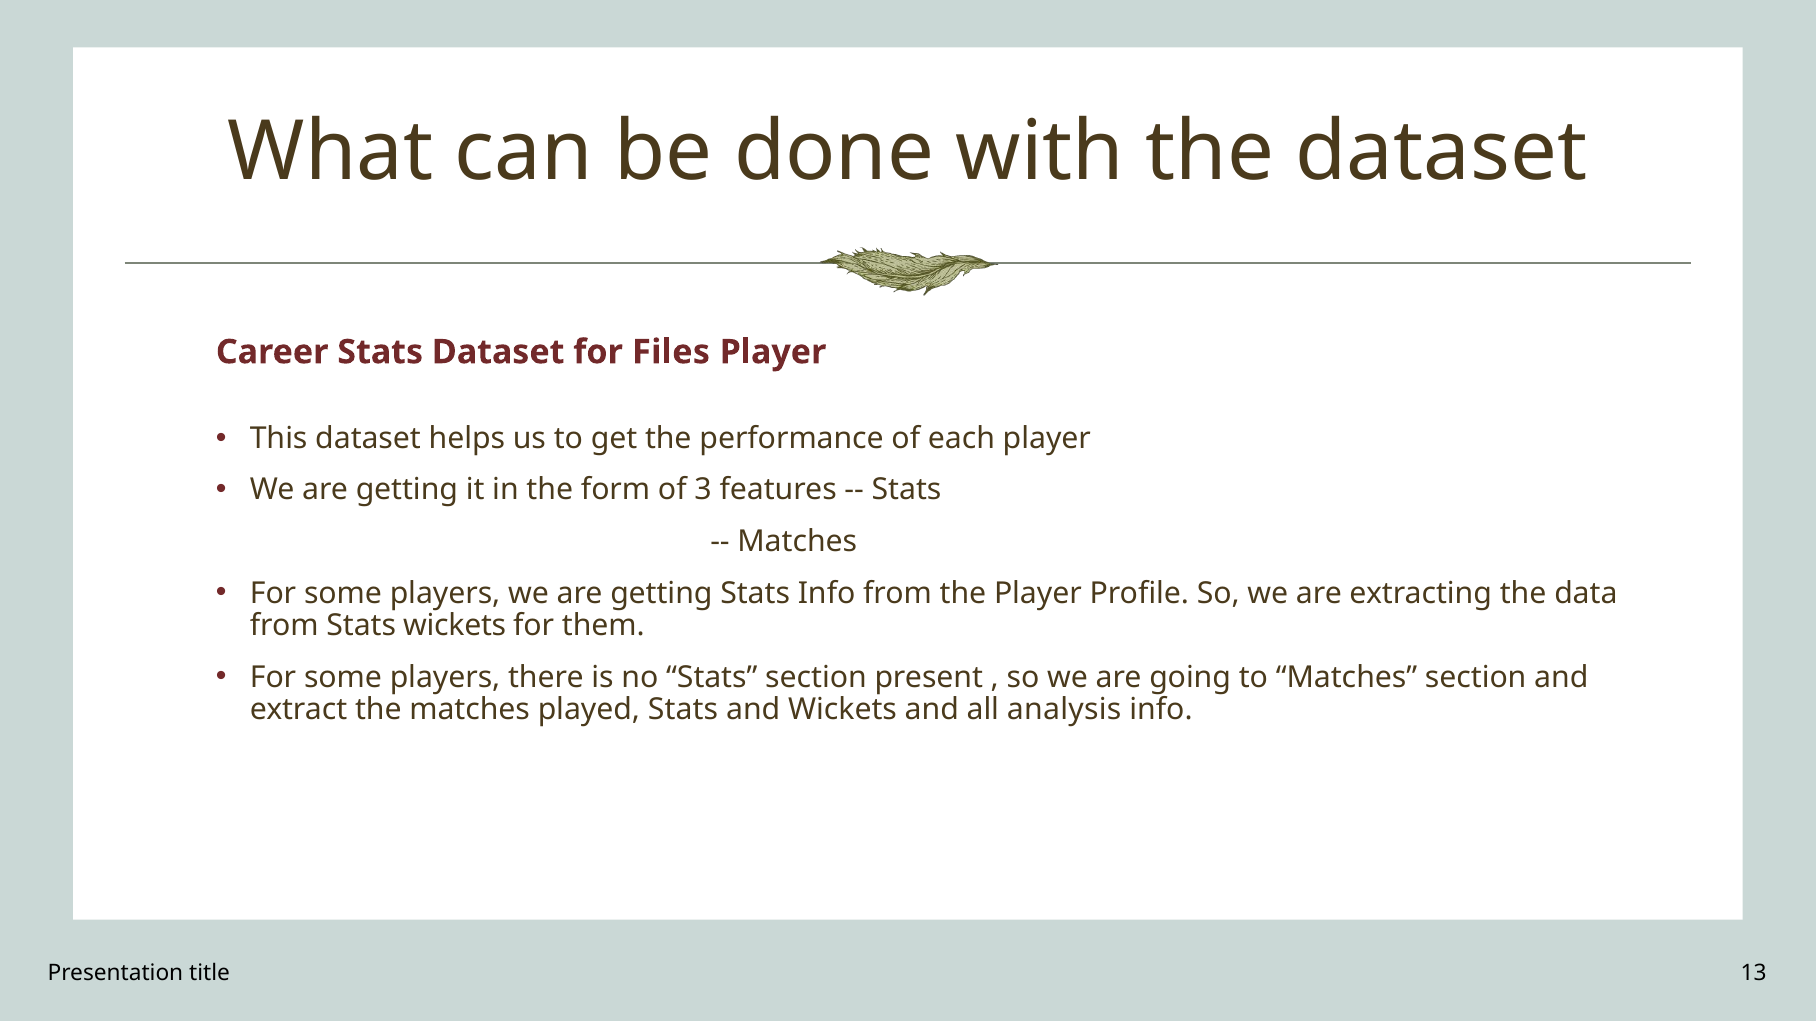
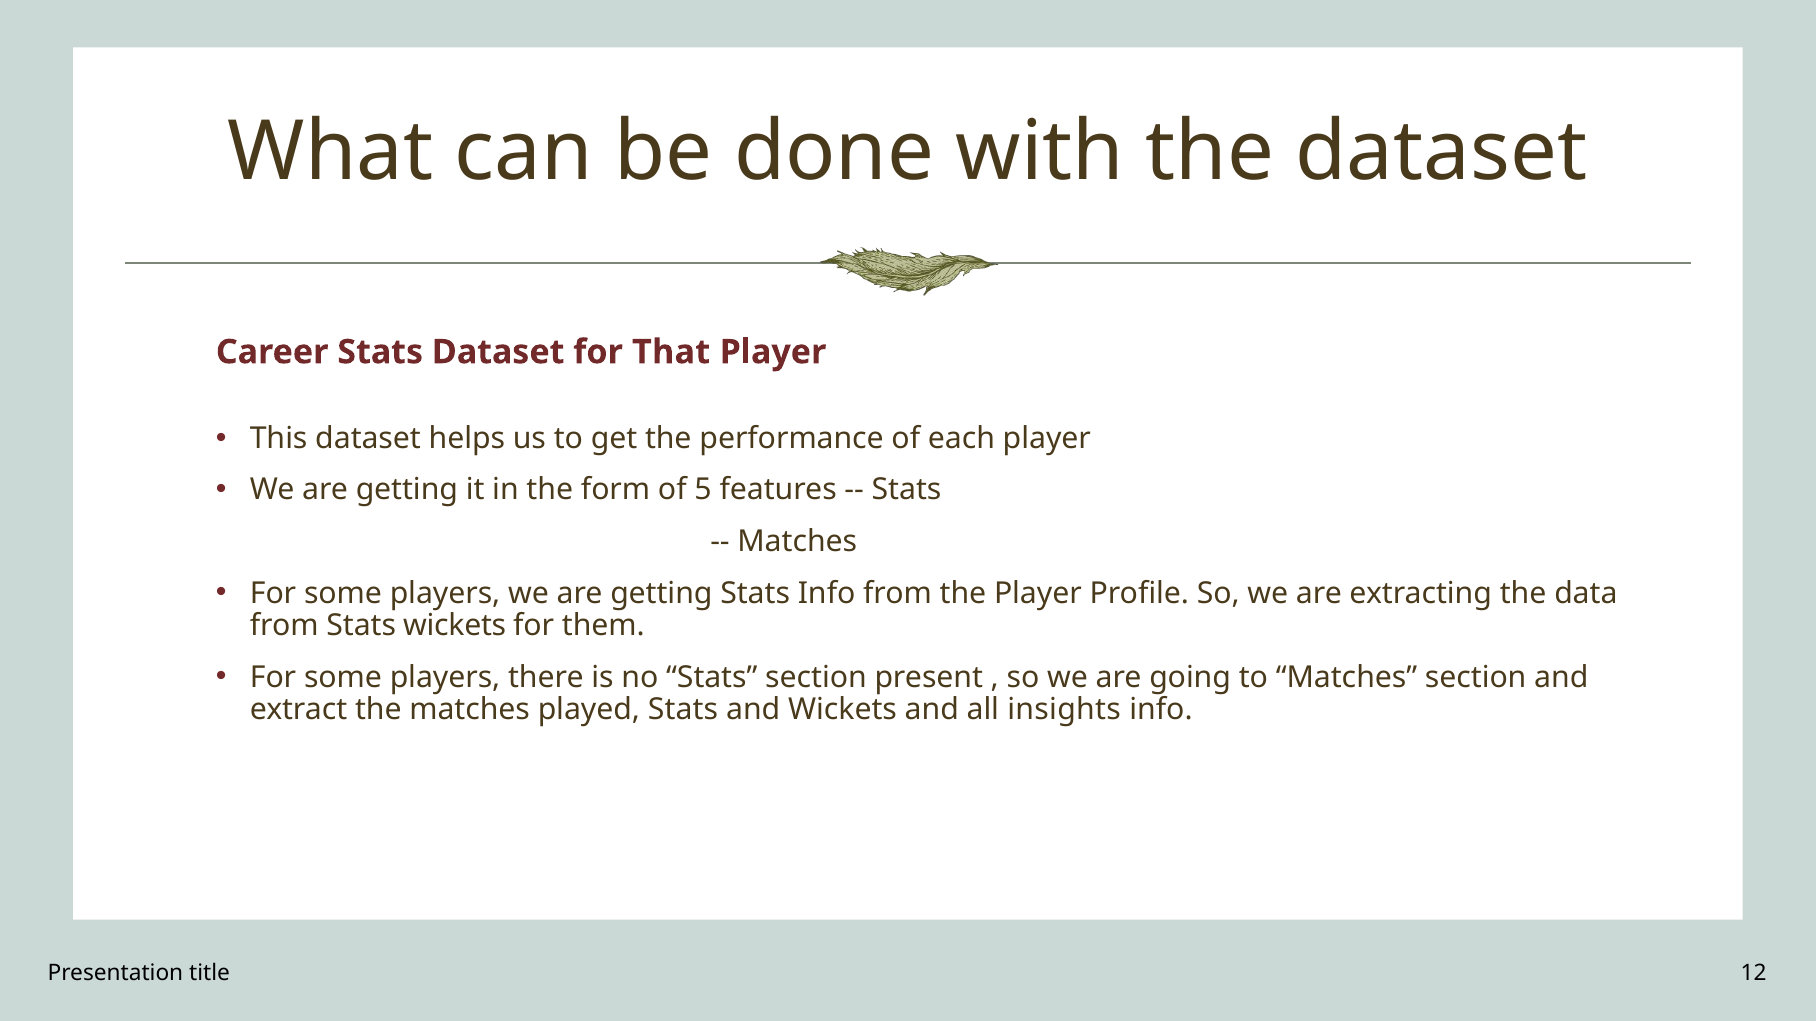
Files: Files -> That
3: 3 -> 5
analysis: analysis -> insights
13: 13 -> 12
